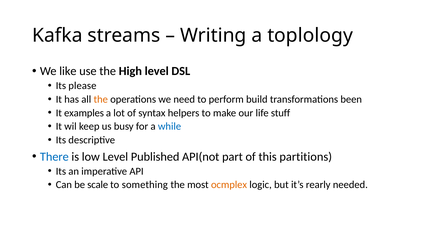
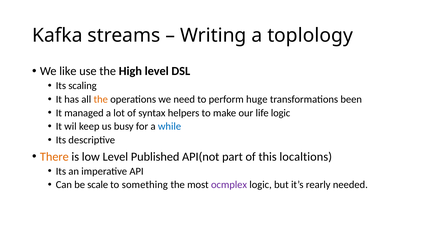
please: please -> scaling
build: build -> huge
examples: examples -> managed
life stuff: stuff -> logic
There colour: blue -> orange
partitions: partitions -> localtions
ocmplex colour: orange -> purple
